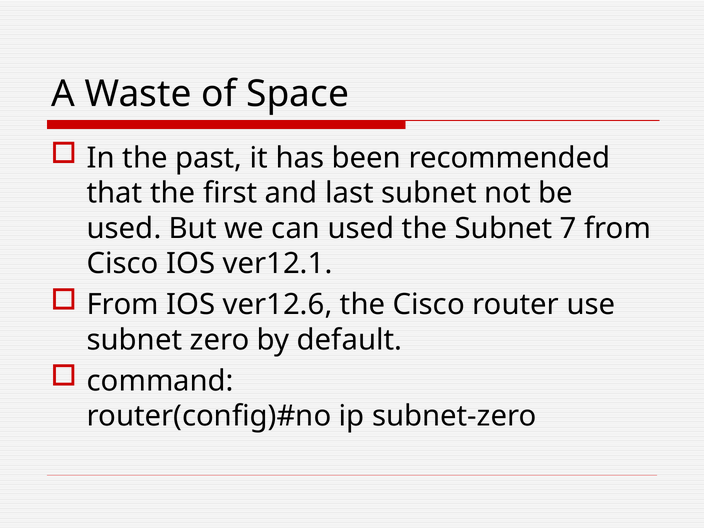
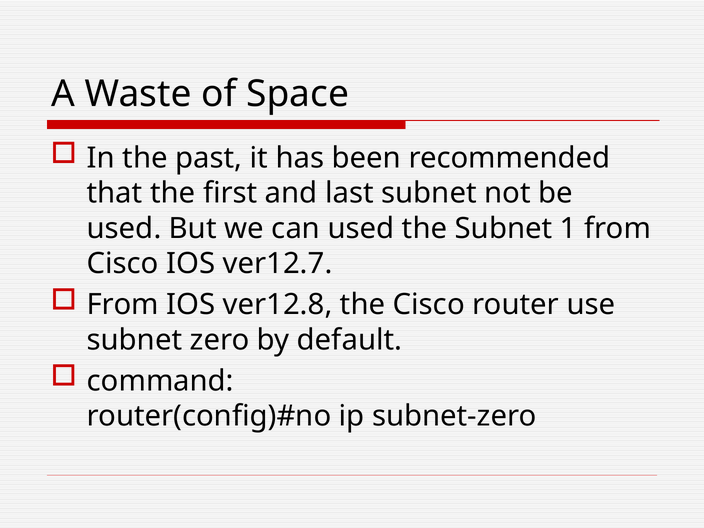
7: 7 -> 1
ver12.1: ver12.1 -> ver12.7
ver12.6: ver12.6 -> ver12.8
